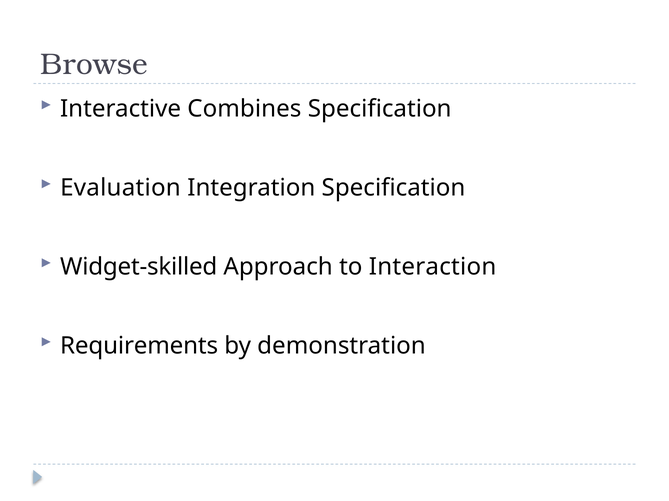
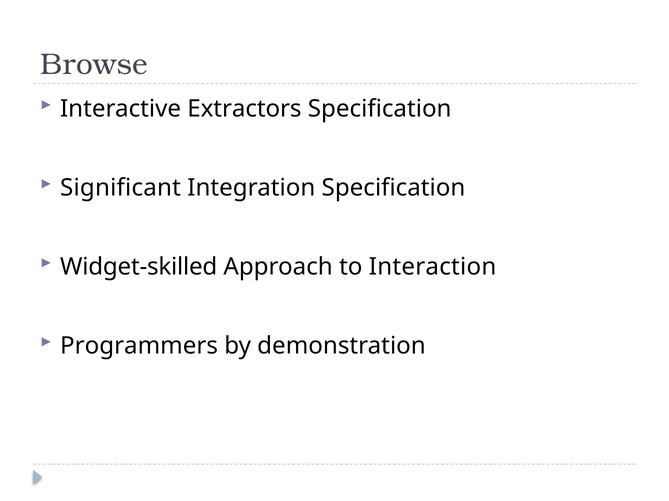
Combines: Combines -> Extractors
Evaluation: Evaluation -> Significant
Requirements: Requirements -> Programmers
